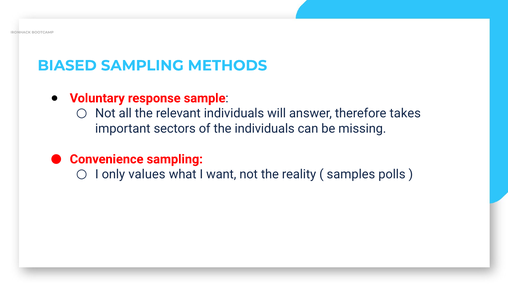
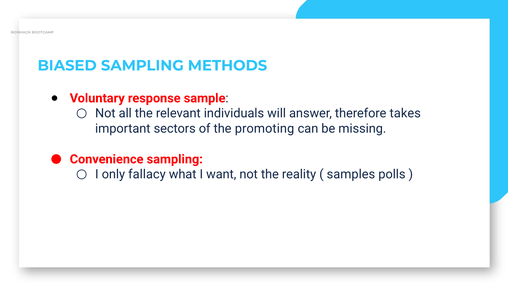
the individuals: individuals -> promoting
values: values -> fallacy
